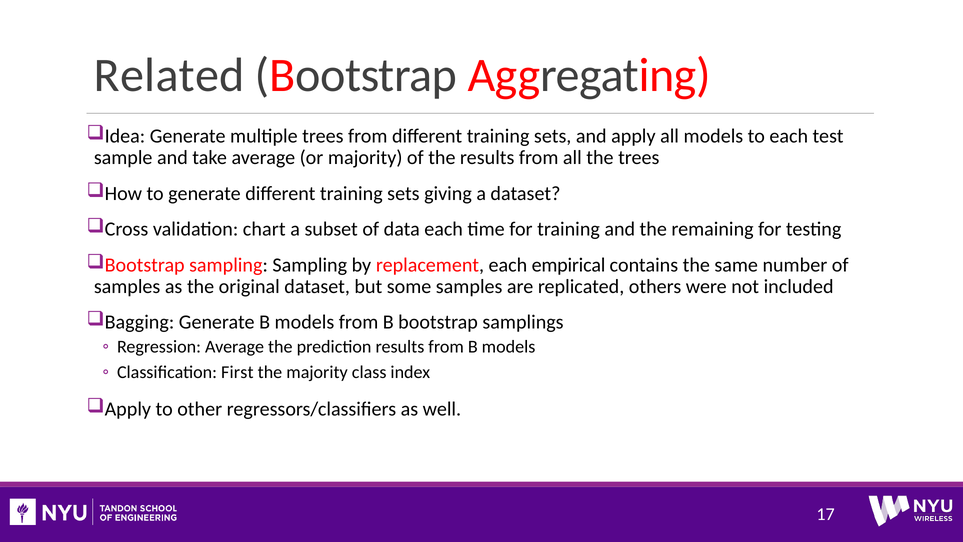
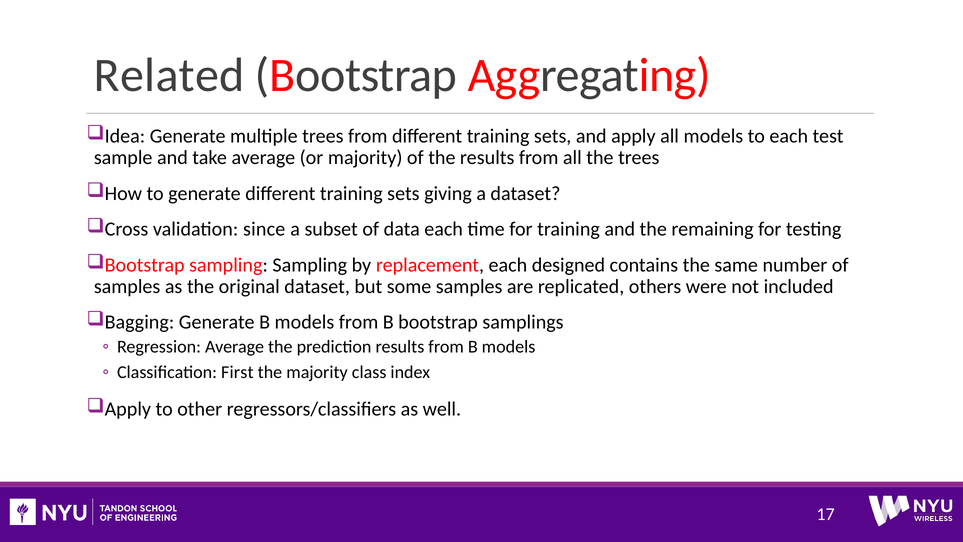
chart: chart -> since
empirical: empirical -> designed
